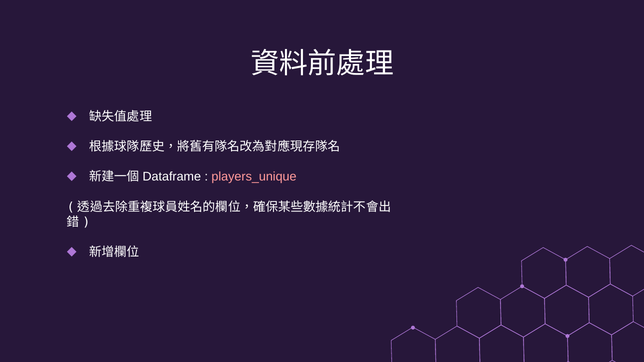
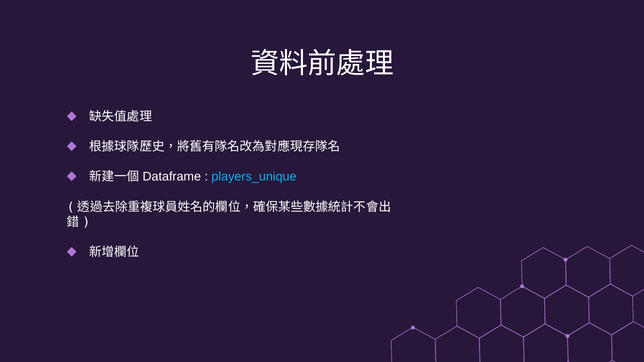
players_unique colour: pink -> light blue
